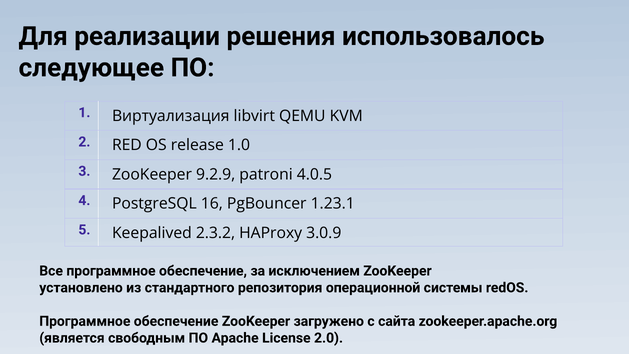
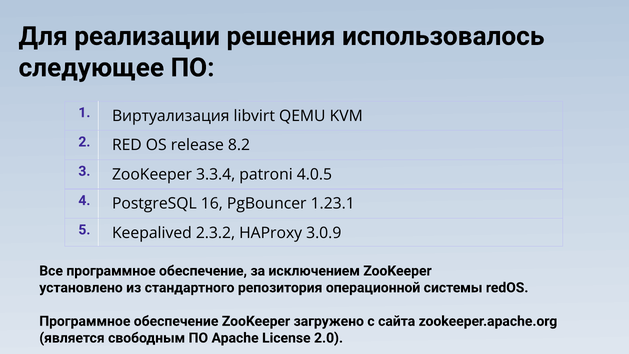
1.0: 1.0 -> 8.2
9.2.9: 9.2.9 -> 3.3.4
